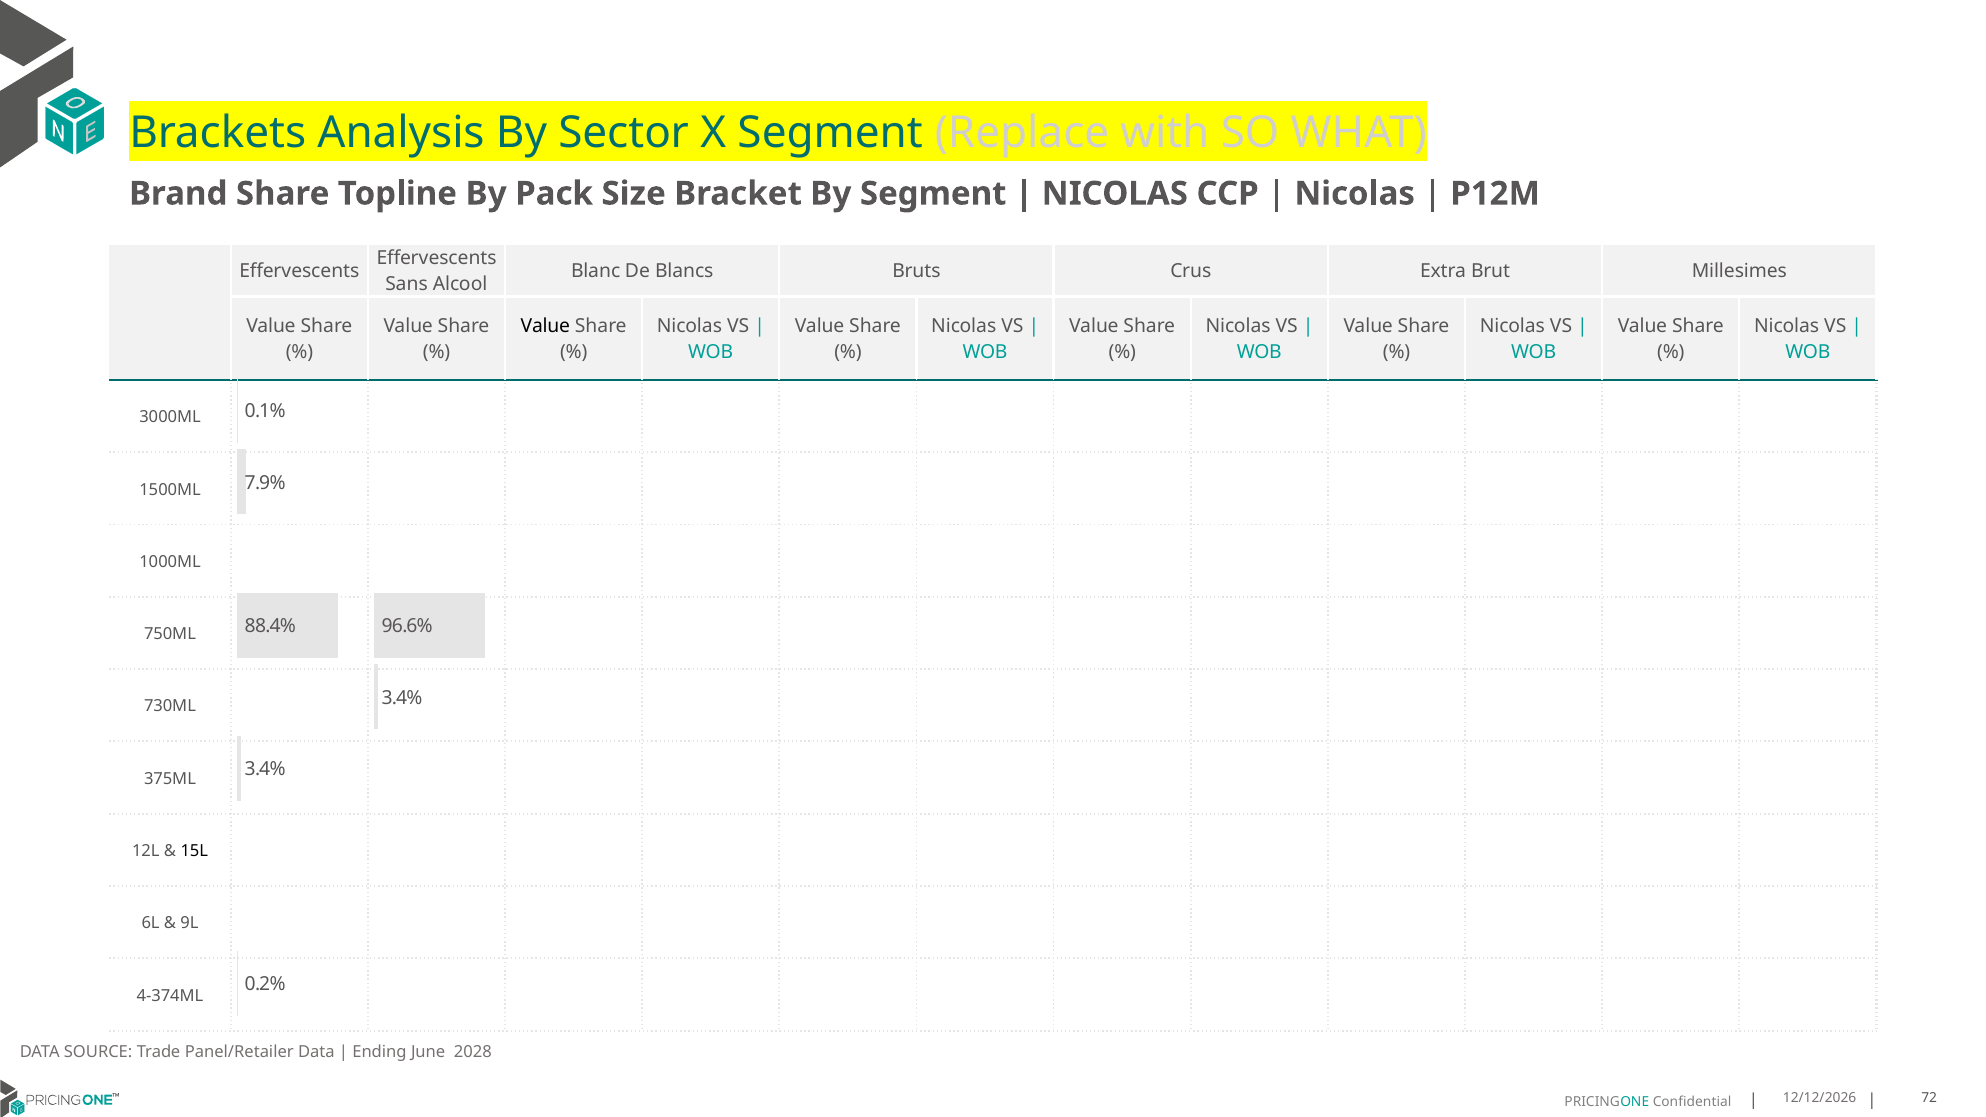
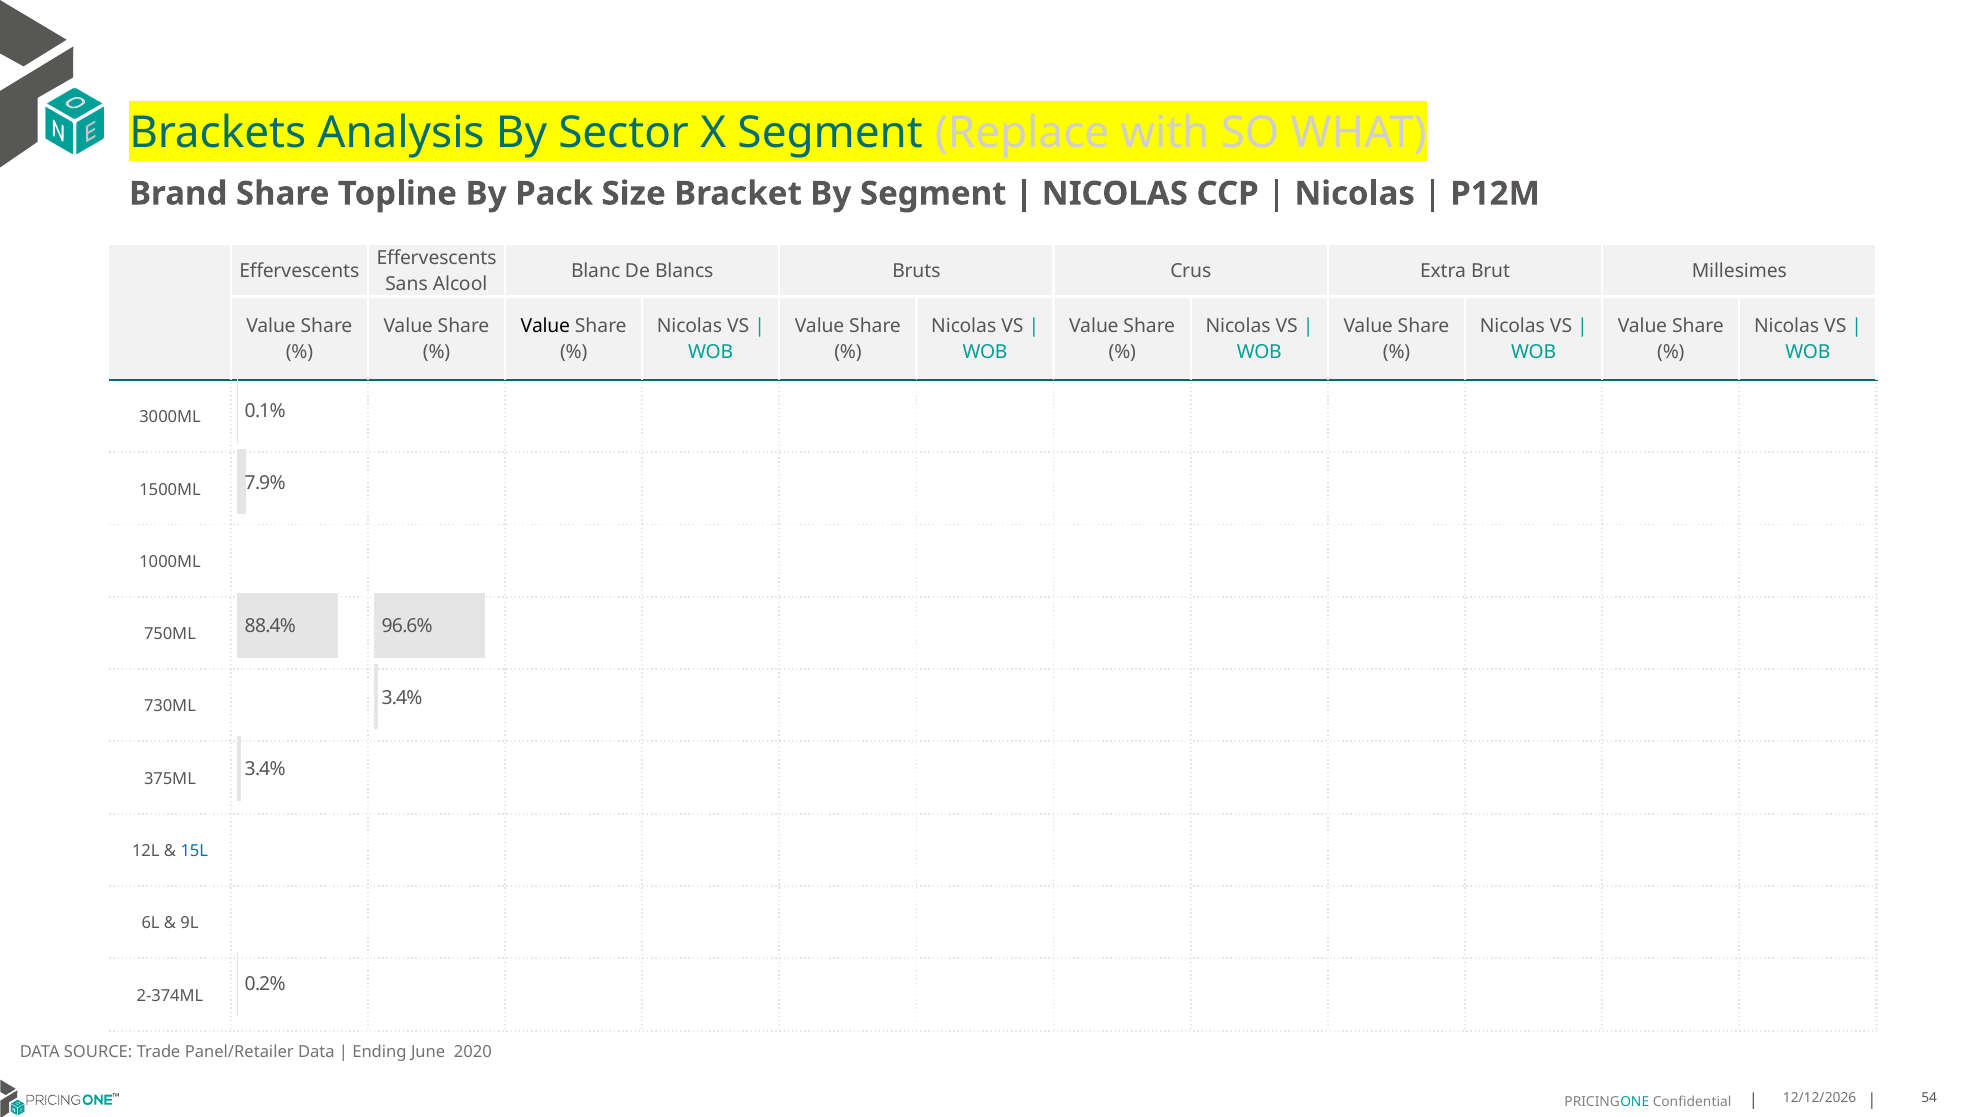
15L colour: black -> blue
4-374ML: 4-374ML -> 2-374ML
2028: 2028 -> 2020
72: 72 -> 54
